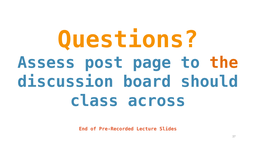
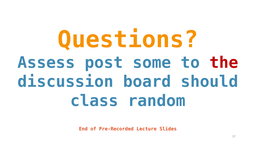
page: page -> some
the colour: orange -> red
across: across -> random
